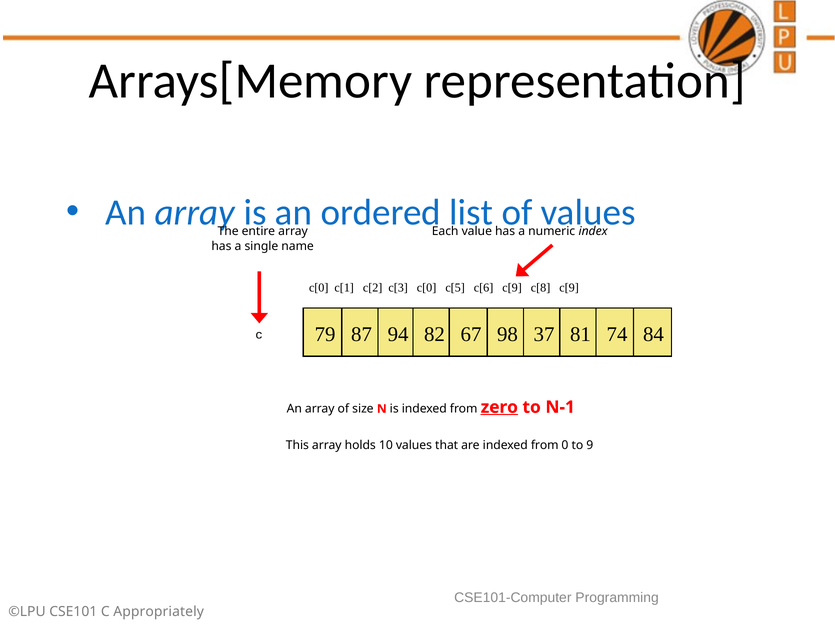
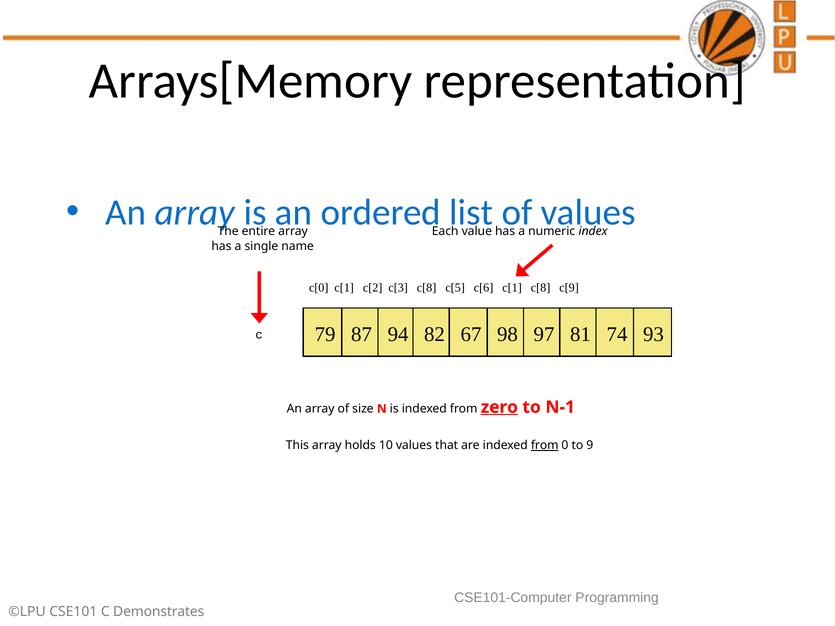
c[3 c[0: c[0 -> c[8
c[6 c[9: c[9 -> c[1
37: 37 -> 97
84: 84 -> 93
from at (545, 446) underline: none -> present
Appropriately: Appropriately -> Demonstrates
